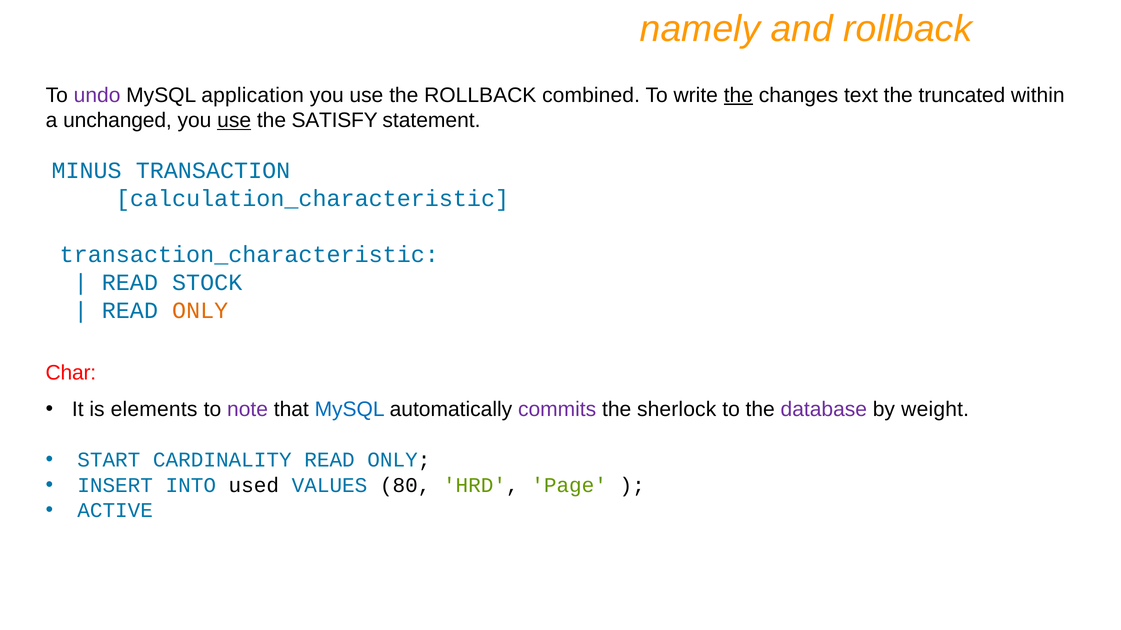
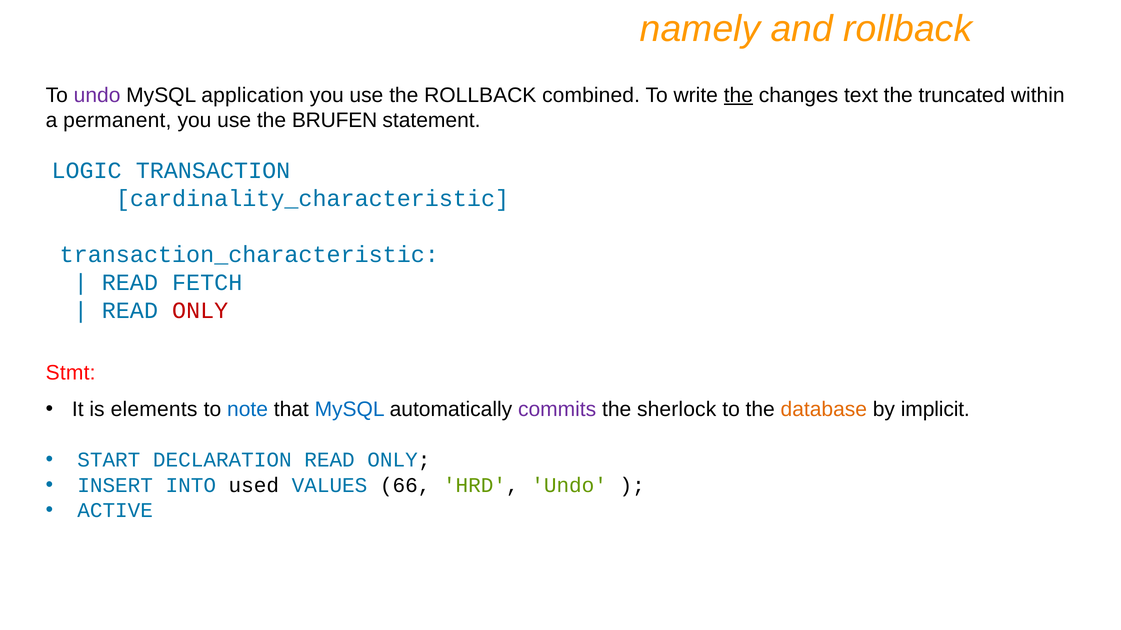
unchanged: unchanged -> permanent
use at (234, 120) underline: present -> none
SATISFY: SATISFY -> BRUFEN
MINUS: MINUS -> LOGIC
calculation_characteristic: calculation_characteristic -> cardinality_characteristic
STOCK: STOCK -> FETCH
ONLY at (200, 311) colour: orange -> red
Char: Char -> Stmt
note colour: purple -> blue
database colour: purple -> orange
weight: weight -> implicit
CARDINALITY: CARDINALITY -> DECLARATION
80: 80 -> 66
HRD Page: Page -> Undo
